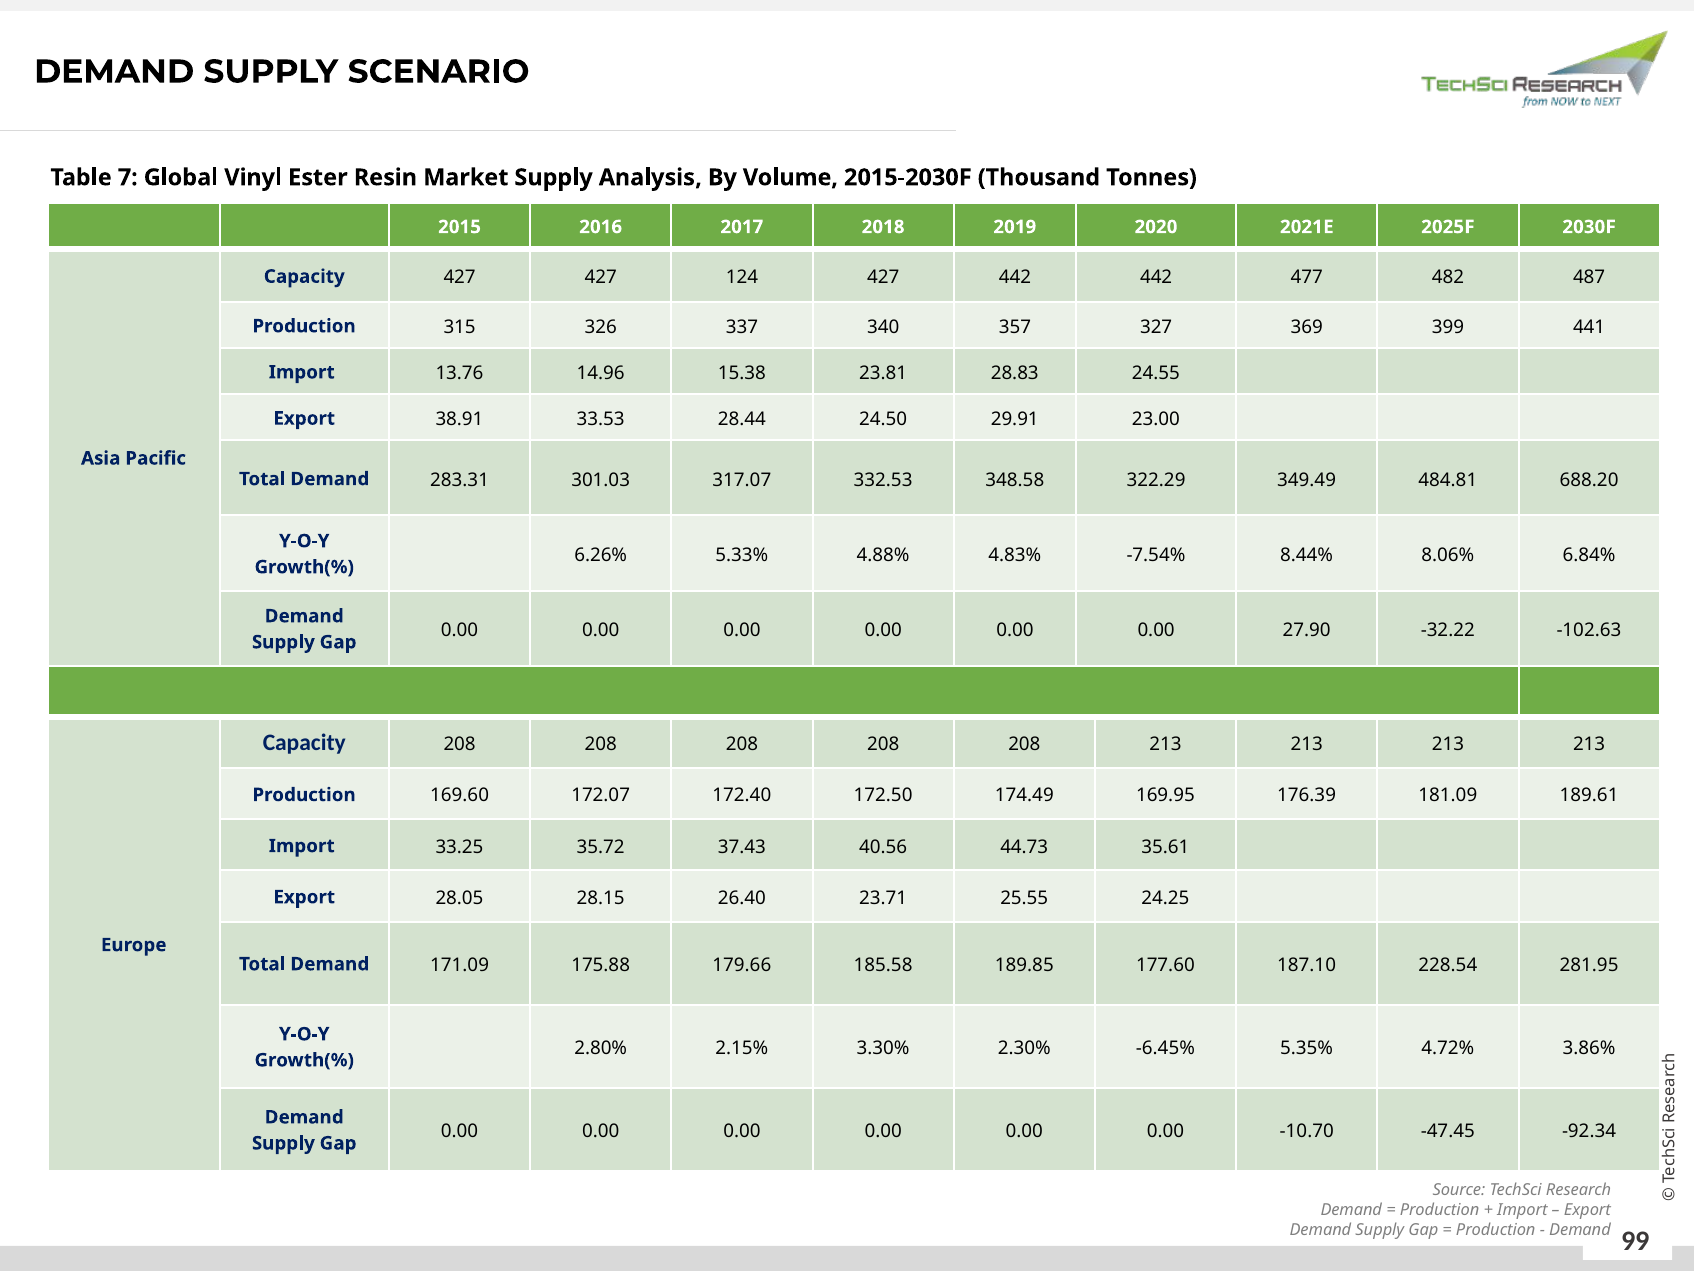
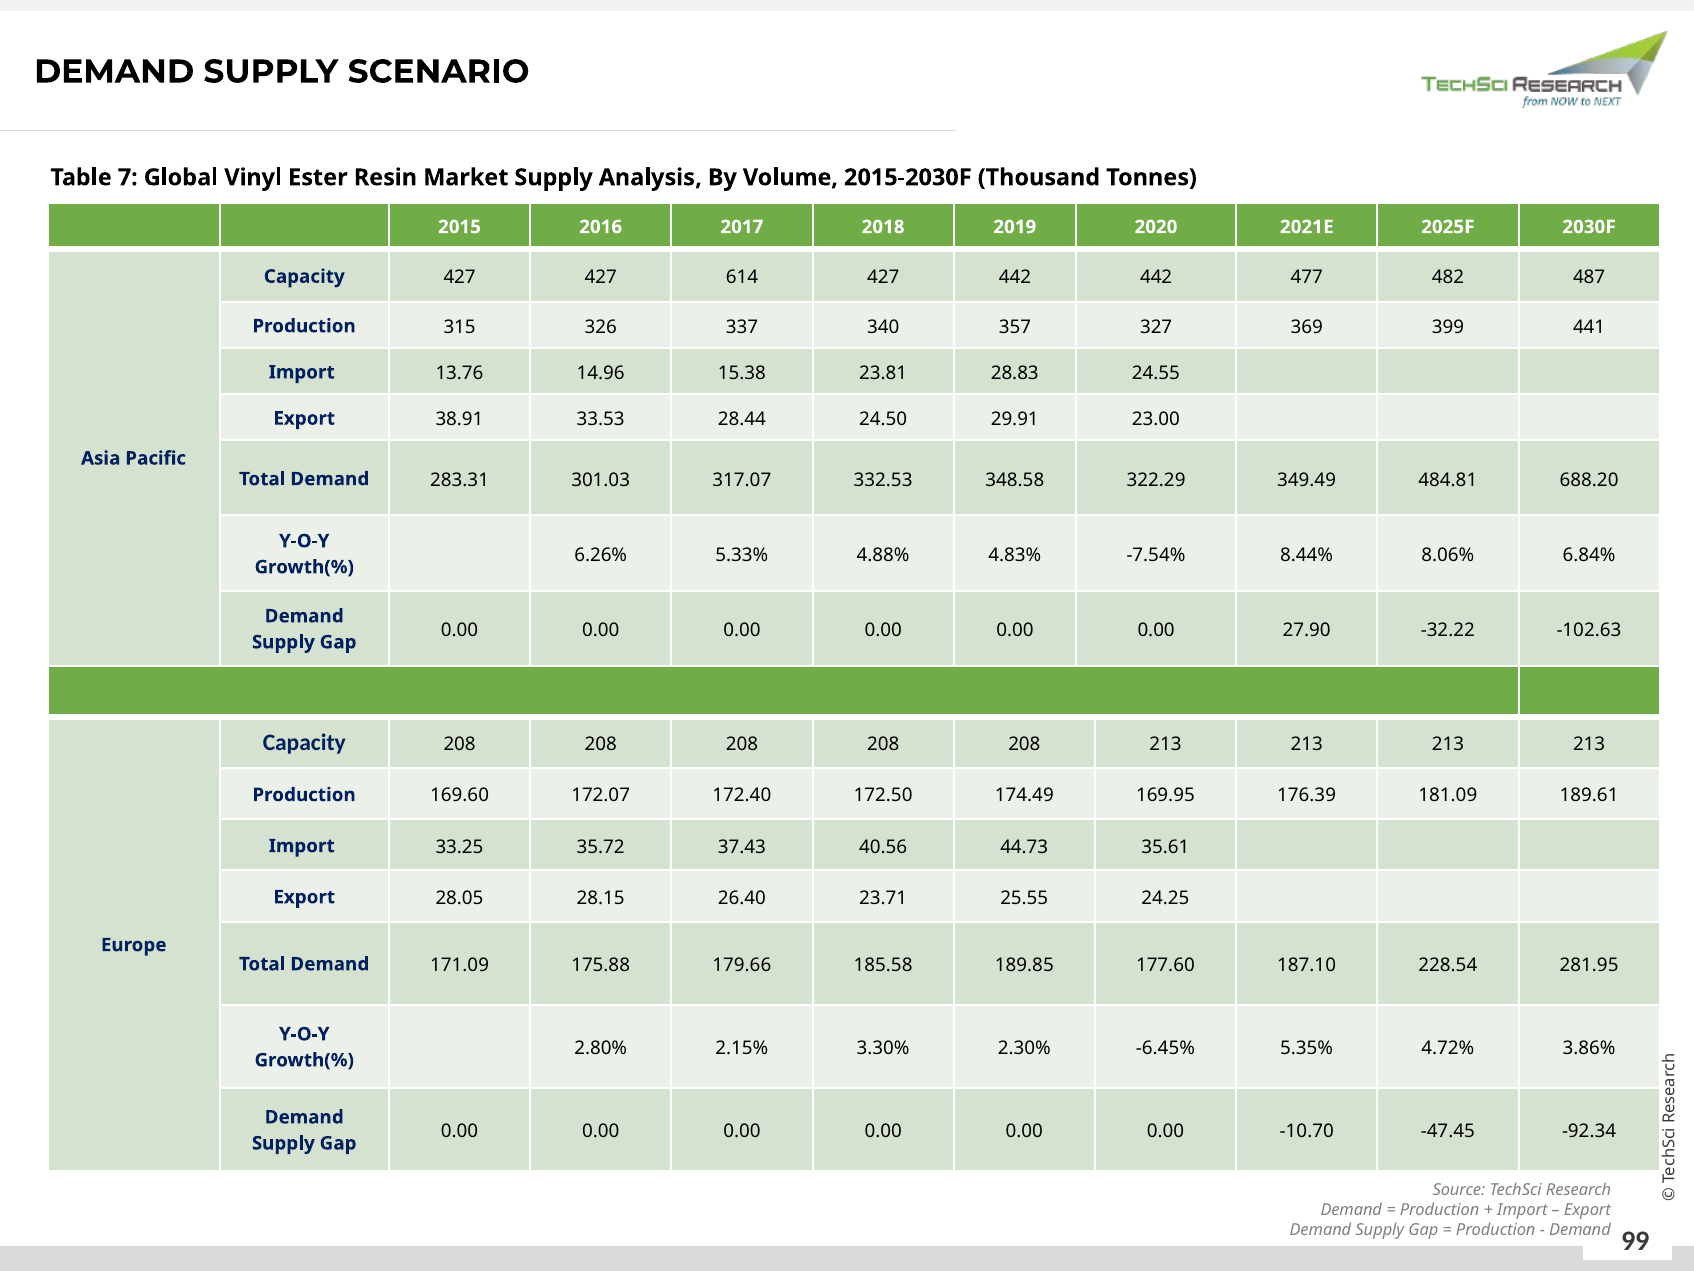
124: 124 -> 614
